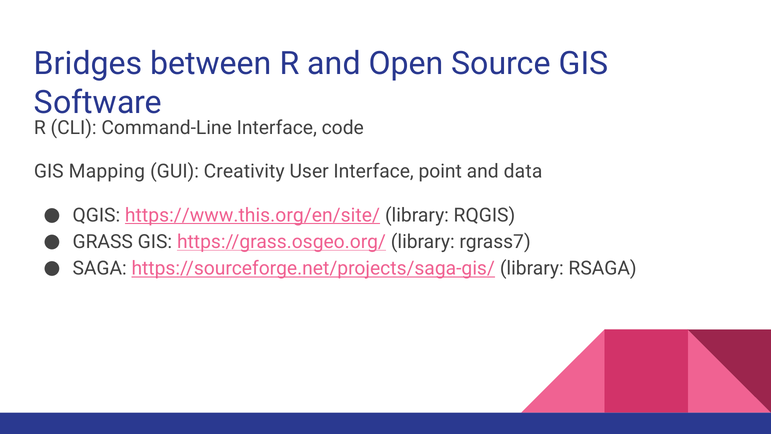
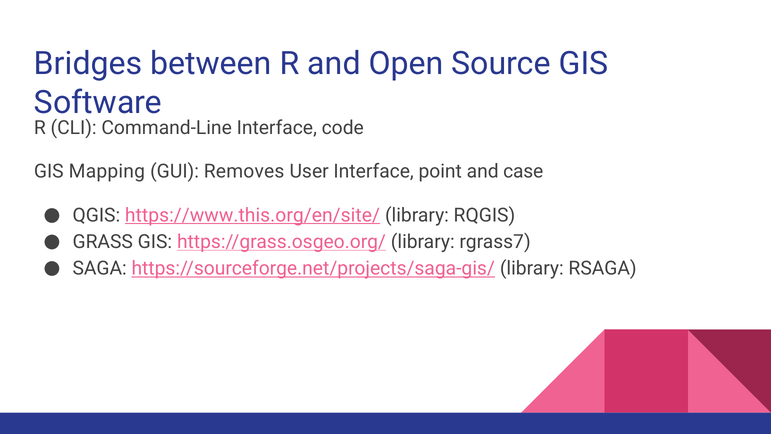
Creativity: Creativity -> Removes
data: data -> case
